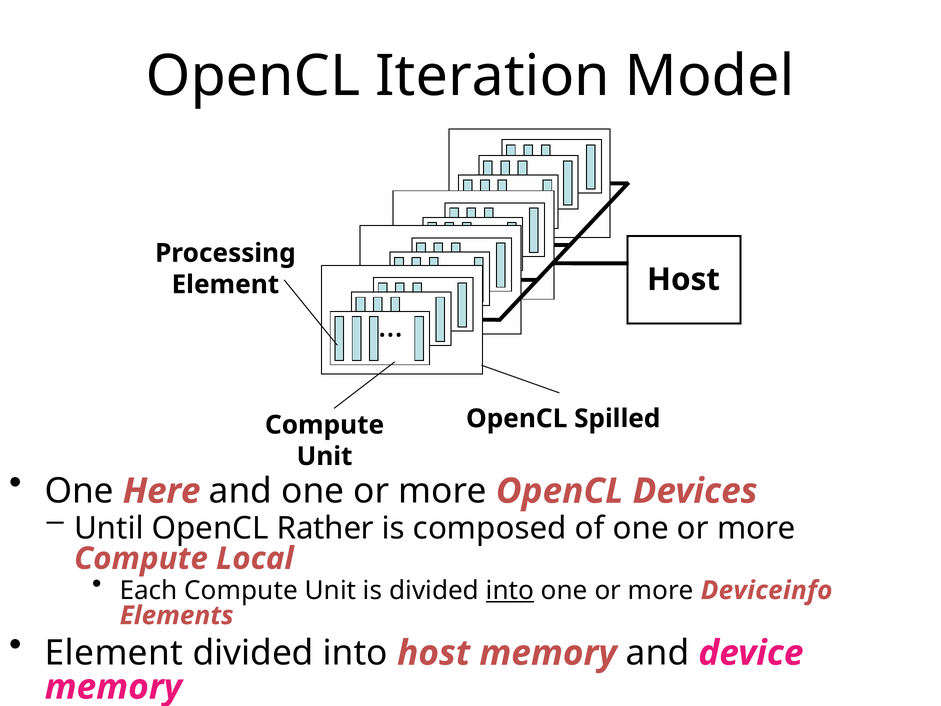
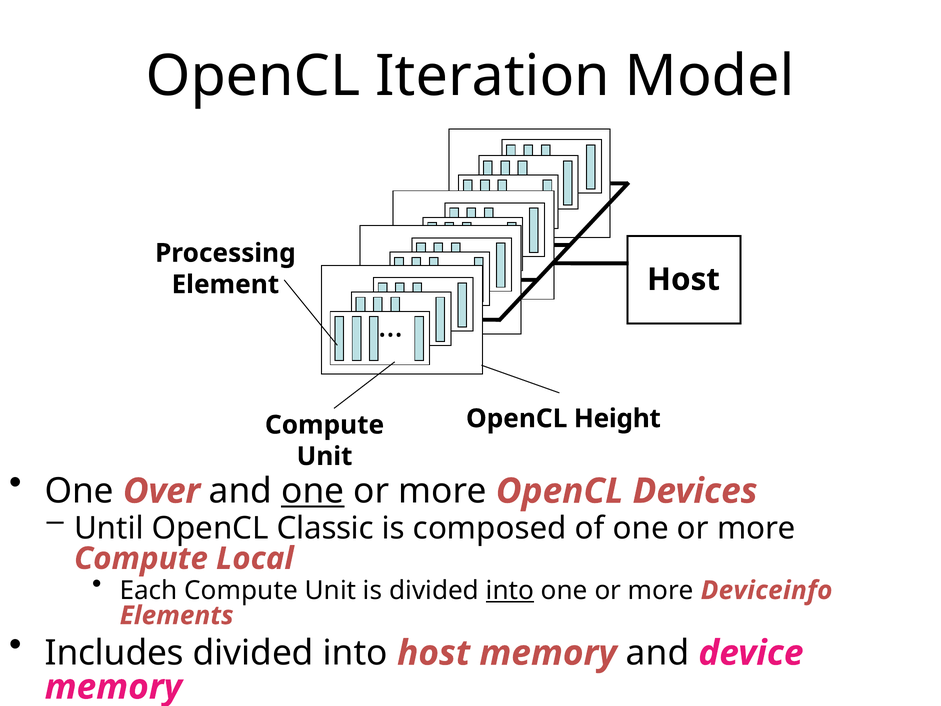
Spilled: Spilled -> Height
Here: Here -> Over
one at (313, 491) underline: none -> present
Rather: Rather -> Classic
Element at (114, 653): Element -> Includes
